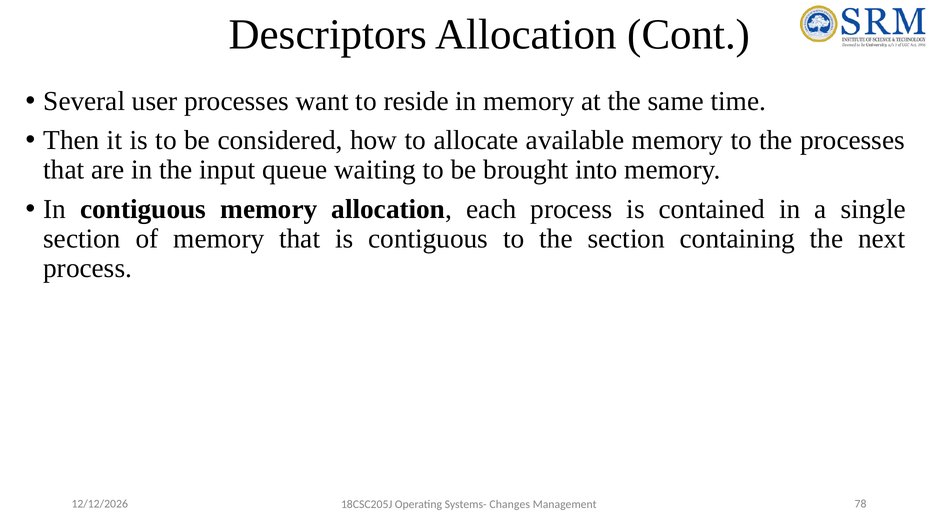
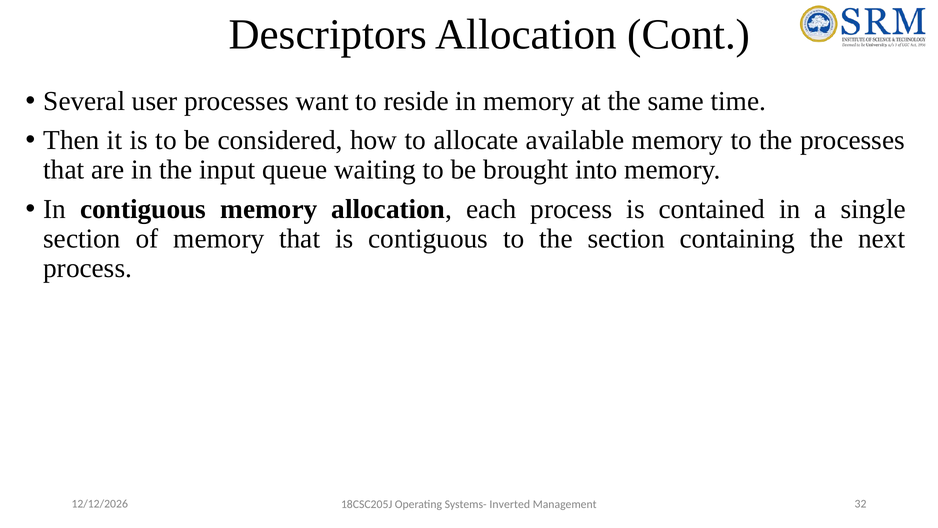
Changes: Changes -> Inverted
78: 78 -> 32
